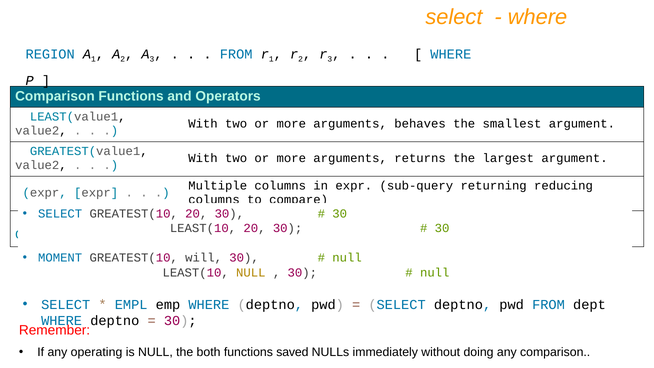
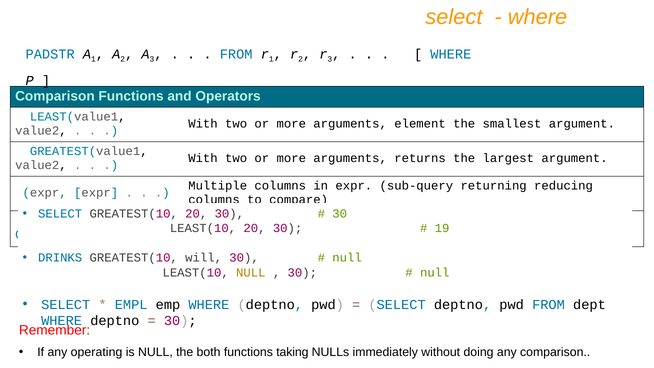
REGION: REGION -> PADSTR
behaves: behaves -> element
30 at (442, 228): 30 -> 19
MOMENT: MOMENT -> DRINKS
saved: saved -> taking
